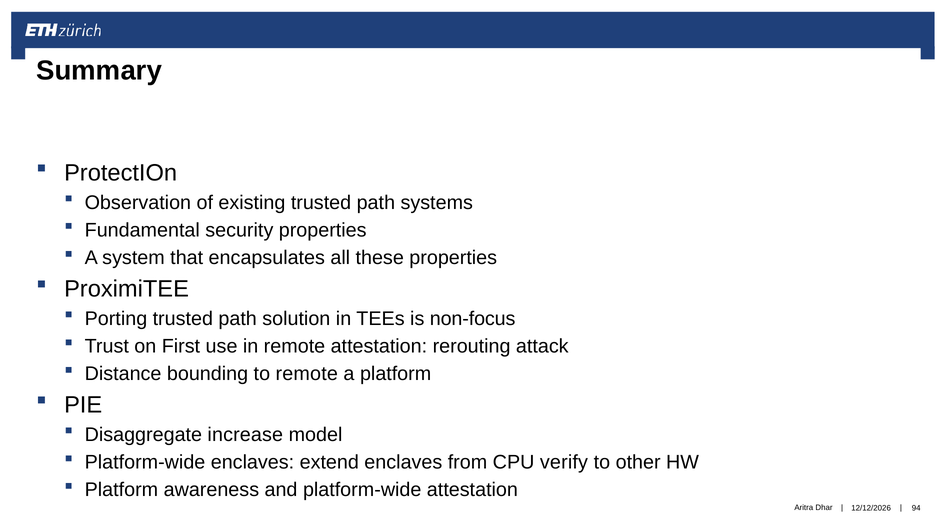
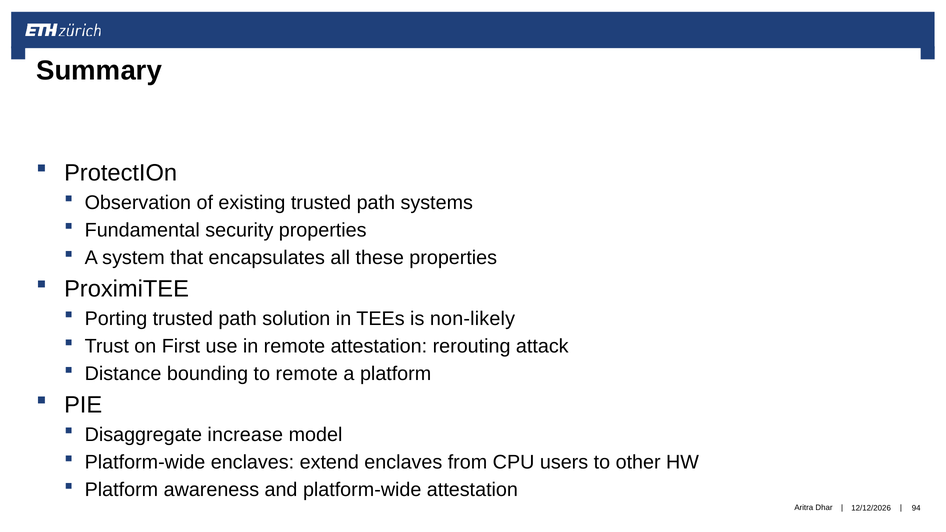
non-focus: non-focus -> non-likely
verify: verify -> users
